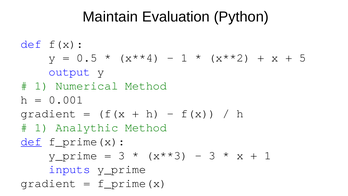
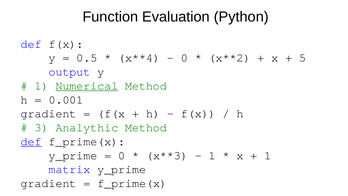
Maintain: Maintain -> Function
1 at (184, 58): 1 -> 0
Numerical underline: none -> present
1 at (42, 127): 1 -> 3
3 at (122, 155): 3 -> 0
3 at (212, 155): 3 -> 1
inputs: inputs -> matrix
